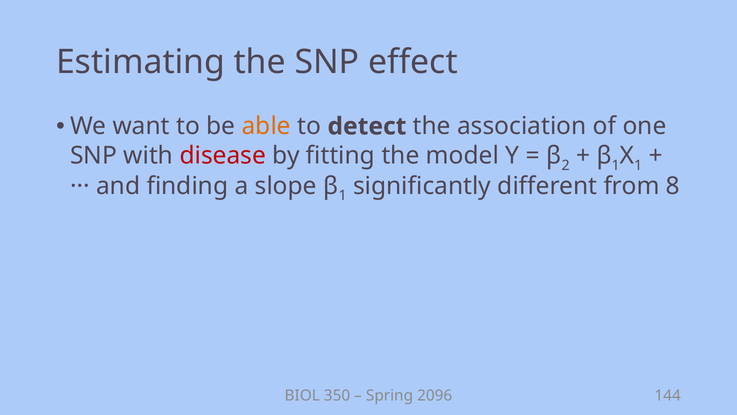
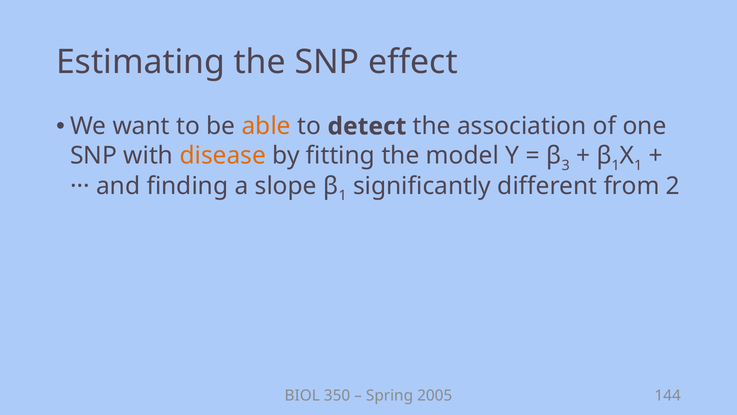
disease colour: red -> orange
2: 2 -> 3
8: 8 -> 2
2096: 2096 -> 2005
